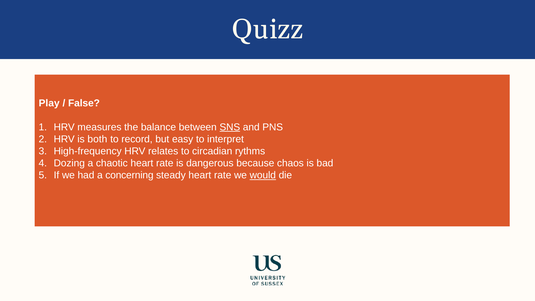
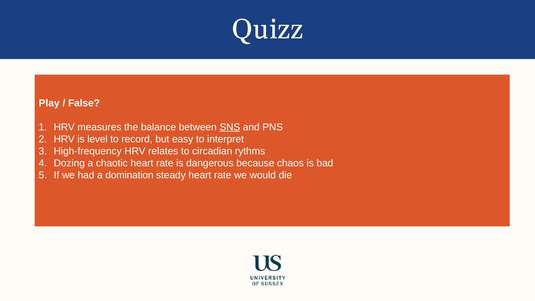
both: both -> level
concerning: concerning -> domination
would underline: present -> none
